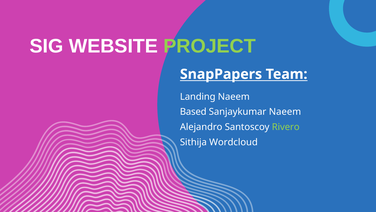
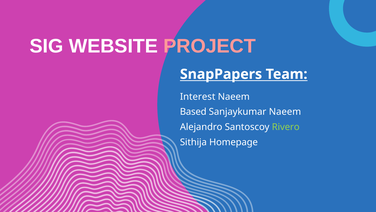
PROJECT colour: light green -> pink
Landing: Landing -> Interest
Wordcloud: Wordcloud -> Homepage
